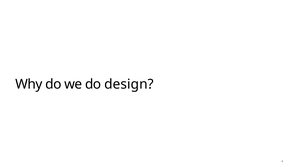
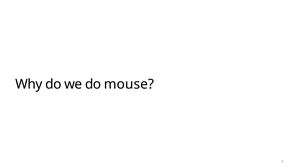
design: design -> mouse
